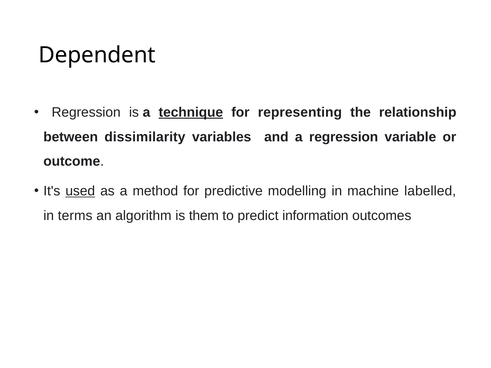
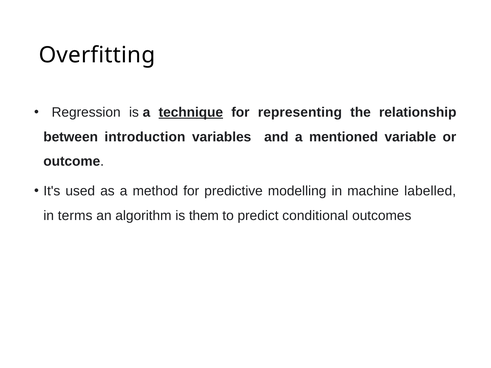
Dependent: Dependent -> Overfitting
dissimilarity: dissimilarity -> introduction
a regression: regression -> mentioned
used underline: present -> none
information: information -> conditional
